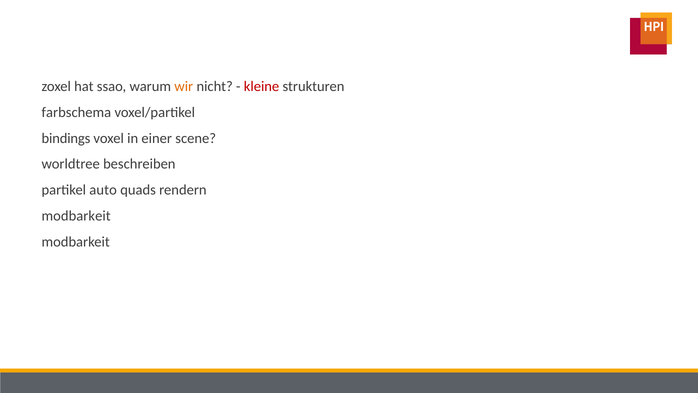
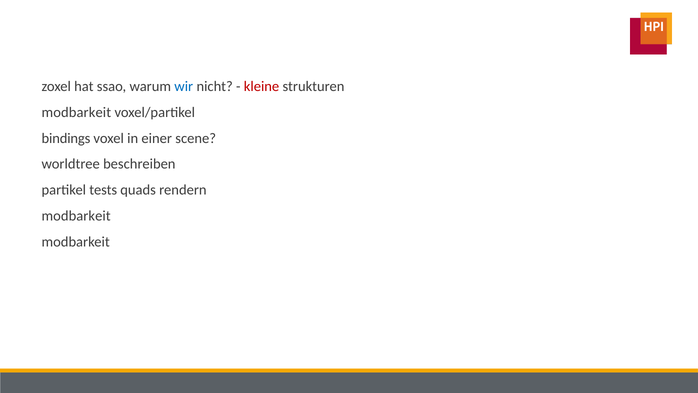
wir colour: orange -> blue
farbschema at (76, 112): farbschema -> modbarkeit
auto: auto -> tests
